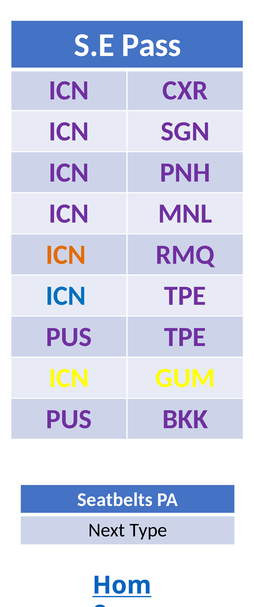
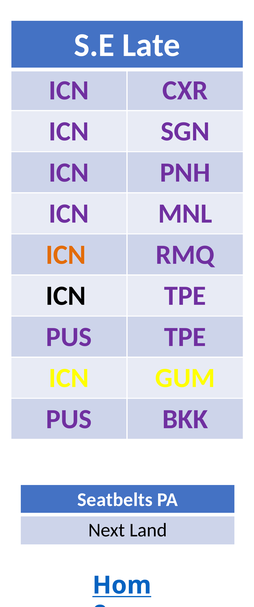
Pass: Pass -> Late
ICN at (66, 296) colour: blue -> black
Type: Type -> Land
